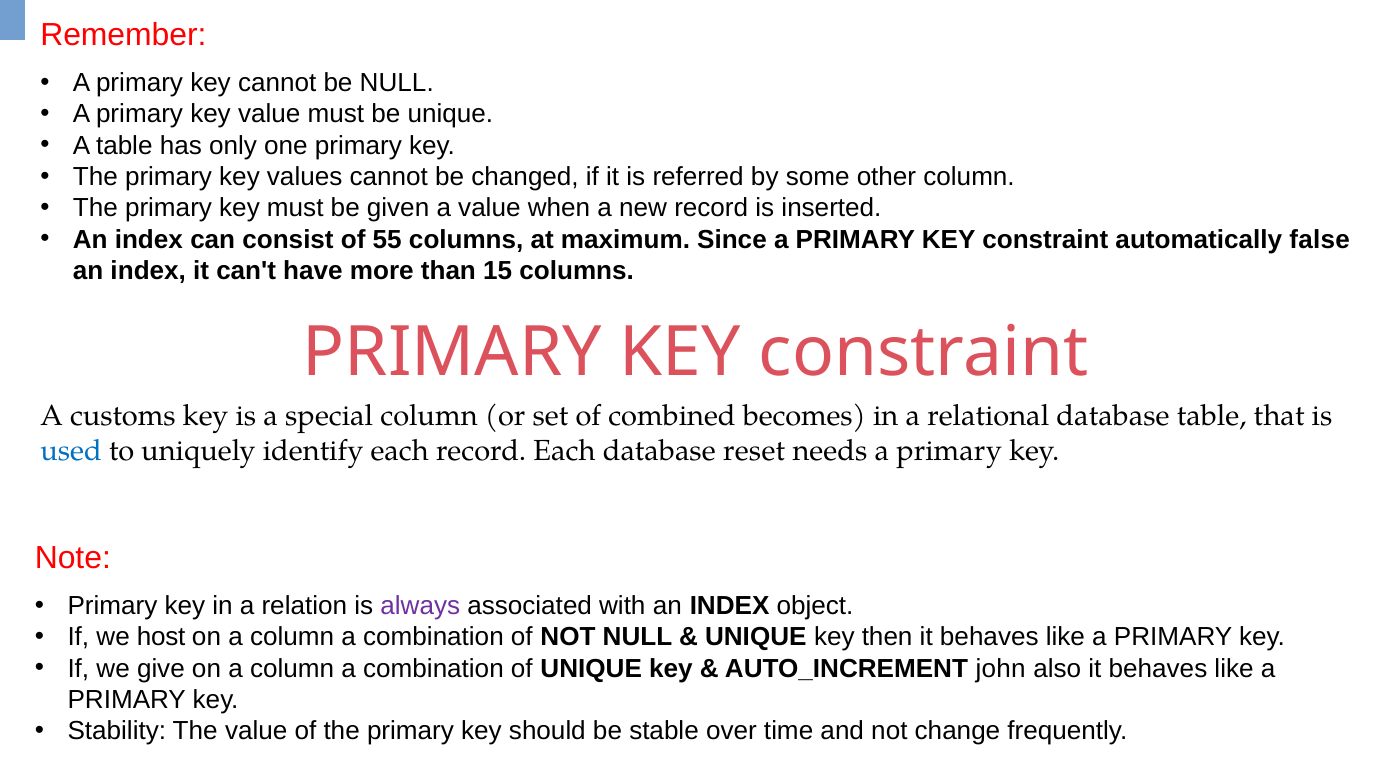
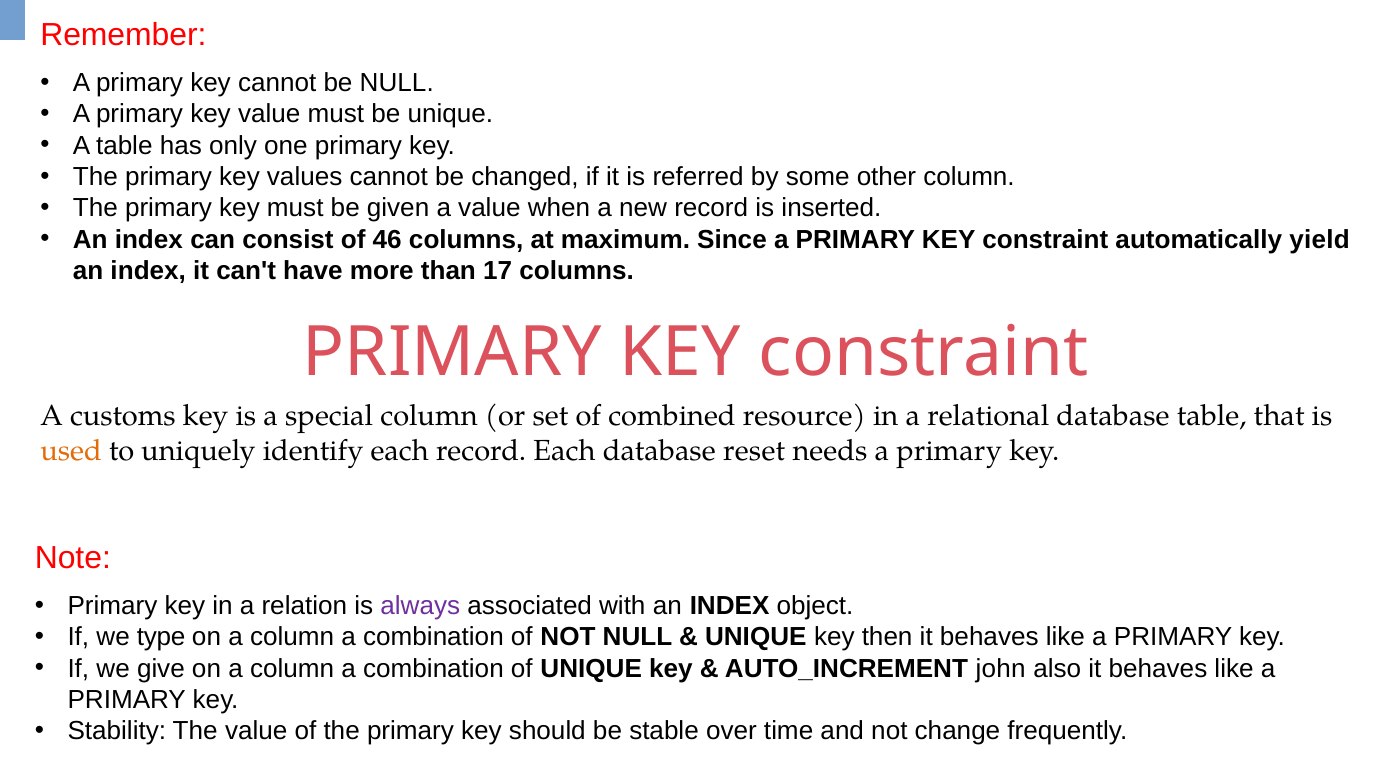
55: 55 -> 46
false: false -> yield
15: 15 -> 17
becomes: becomes -> resource
used colour: blue -> orange
host: host -> type
